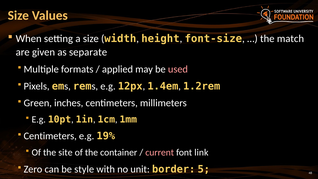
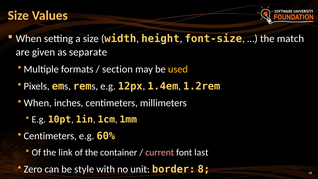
applied: applied -> section
used colour: pink -> yellow
Green at (38, 103): Green -> When
19%: 19% -> 60%
site: site -> link
link: link -> last
5: 5 -> 8
